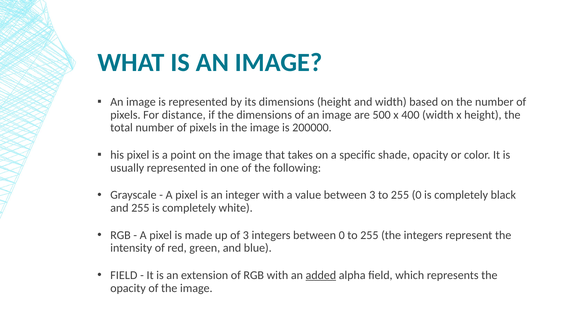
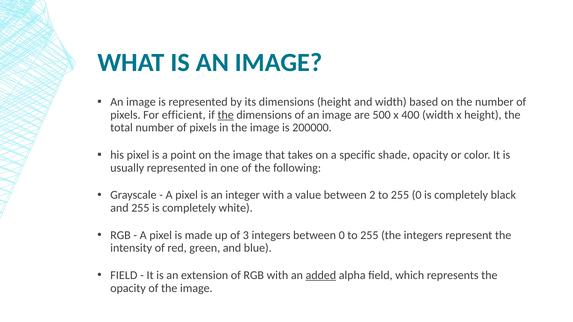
distance: distance -> efficient
the at (226, 115) underline: none -> present
between 3: 3 -> 2
